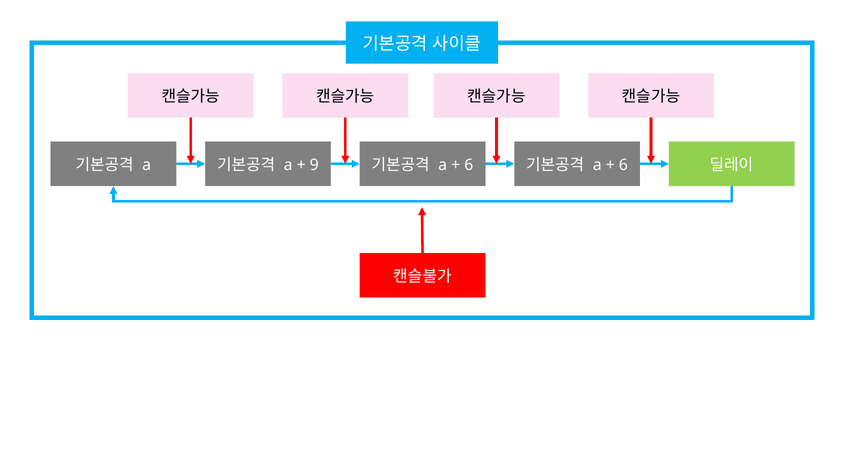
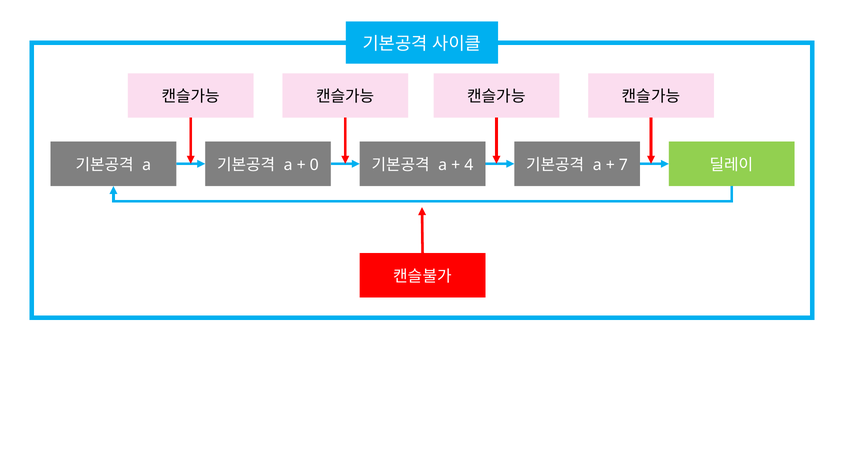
9: 9 -> 0
6 at (469, 165): 6 -> 4
6 at (623, 165): 6 -> 7
